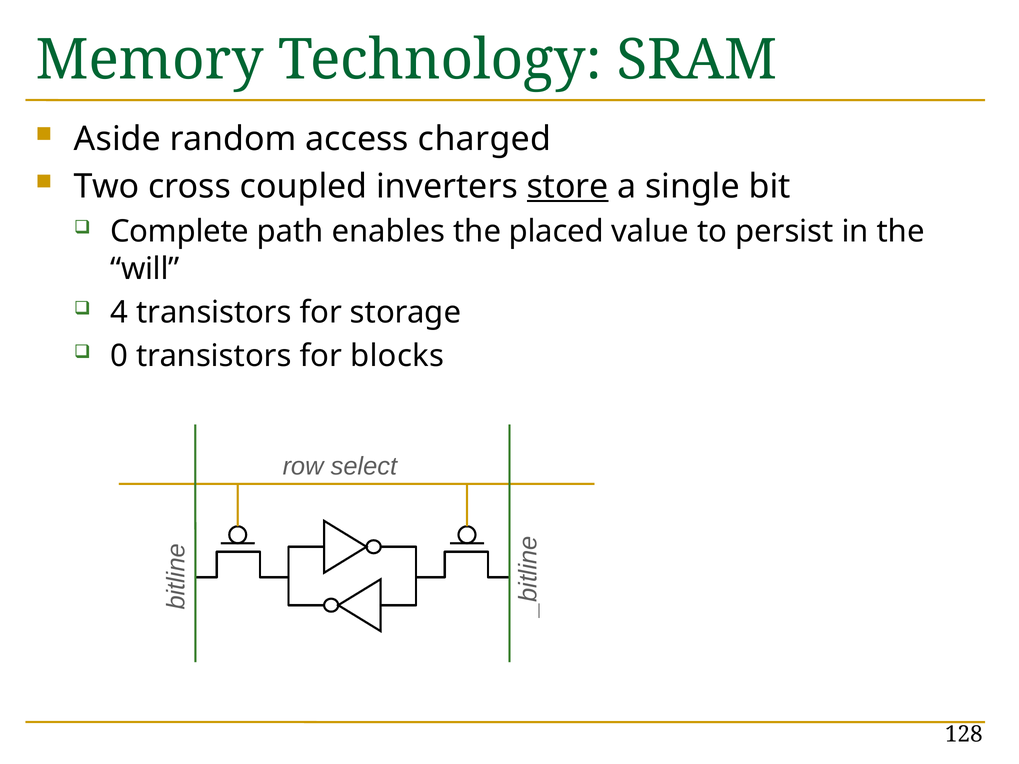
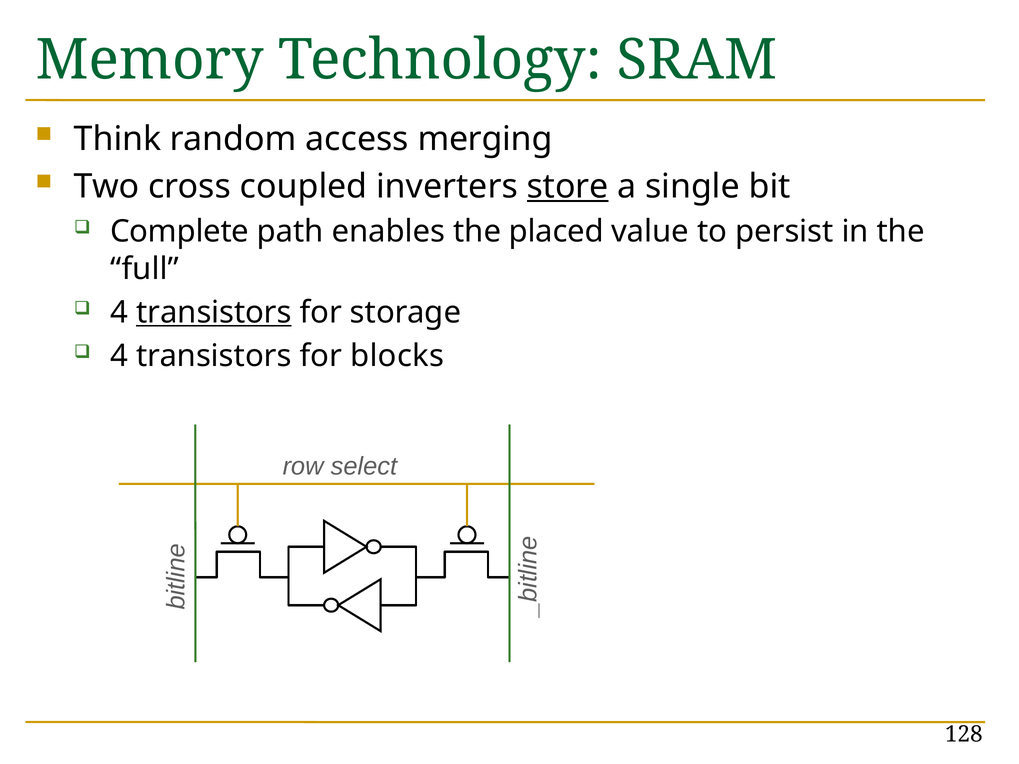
Aside: Aside -> Think
charged: charged -> merging
will: will -> full
transistors at (214, 312) underline: none -> present
0 at (119, 356): 0 -> 4
